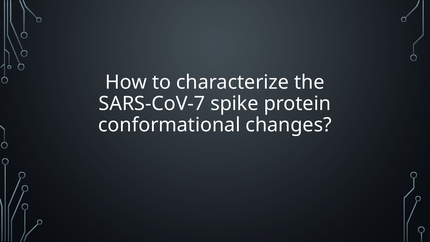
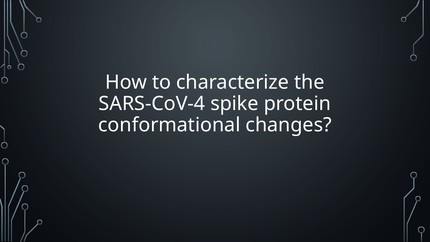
SARS-CoV-7: SARS-CoV-7 -> SARS-CoV-4
